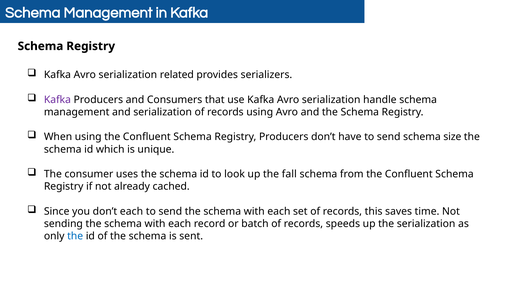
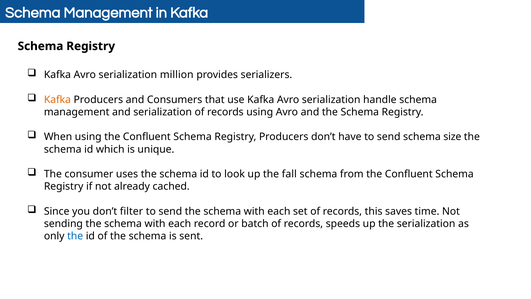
related: related -> million
Kafka at (57, 100) colour: purple -> orange
don’t each: each -> filter
